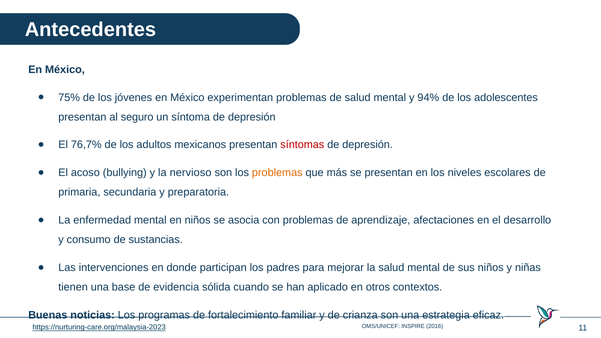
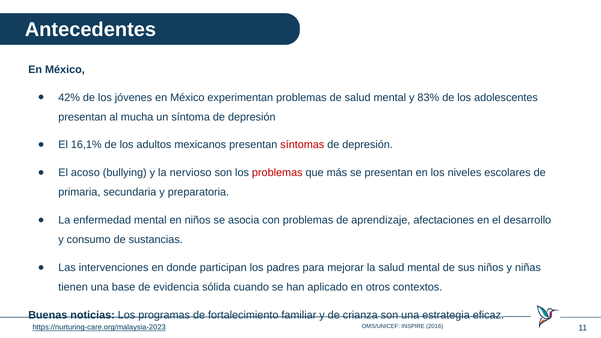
75%: 75% -> 42%
94%: 94% -> 83%
seguro: seguro -> mucha
76,7%: 76,7% -> 16,1%
problemas at (277, 173) colour: orange -> red
